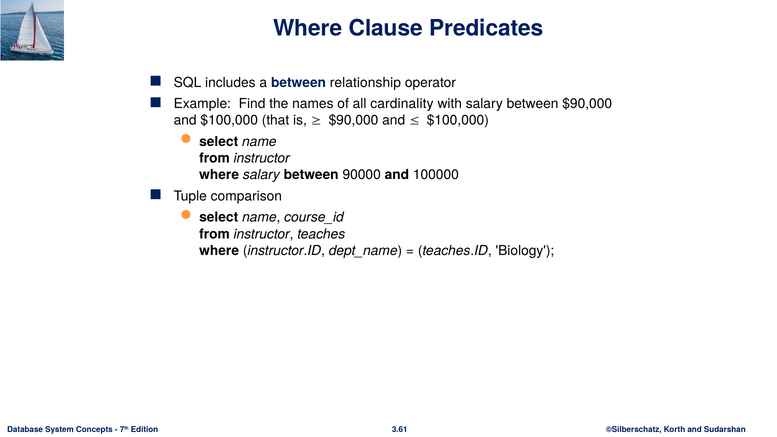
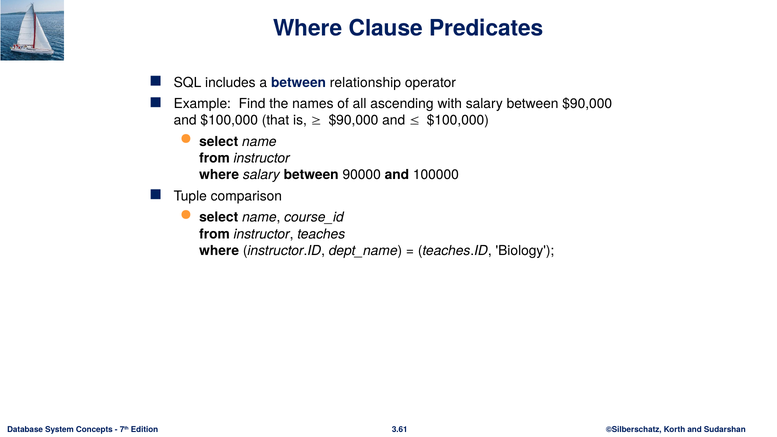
cardinality: cardinality -> ascending
